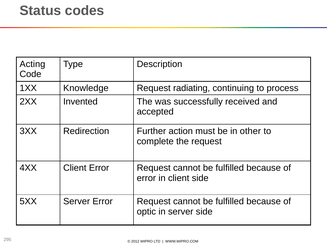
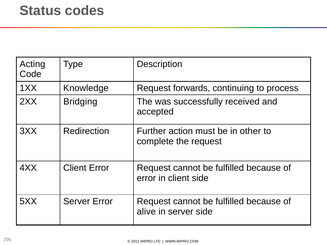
radiating: radiating -> forwards
Invented: Invented -> Bridging
optic: optic -> alive
